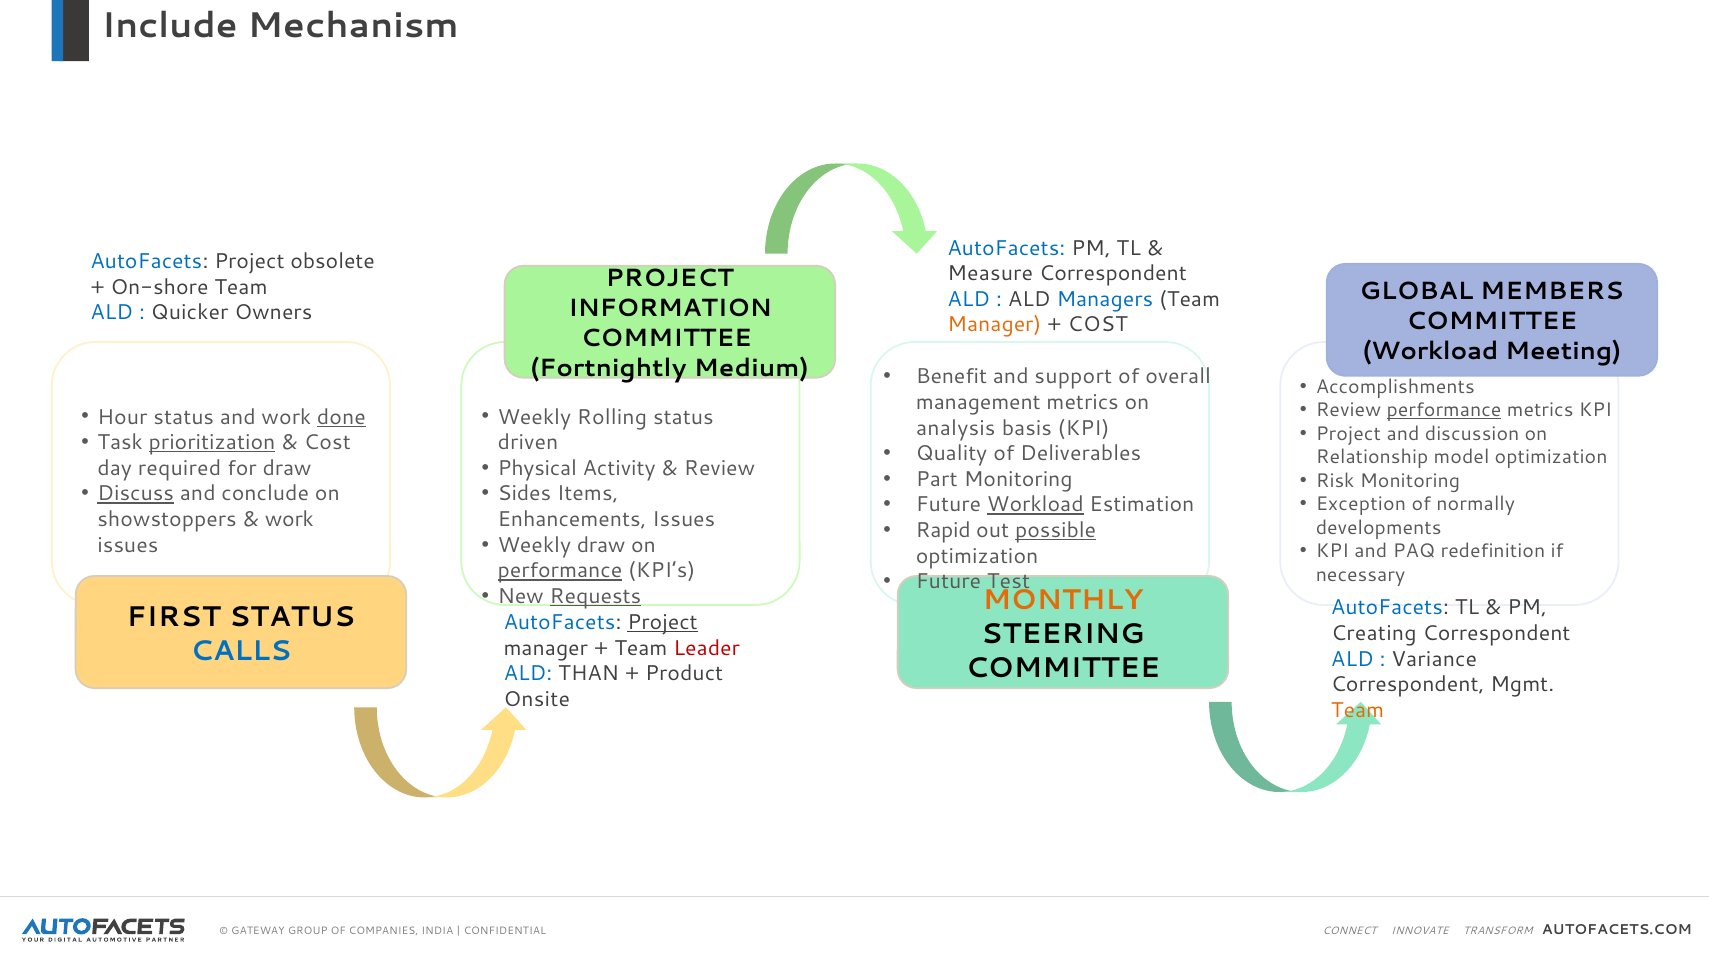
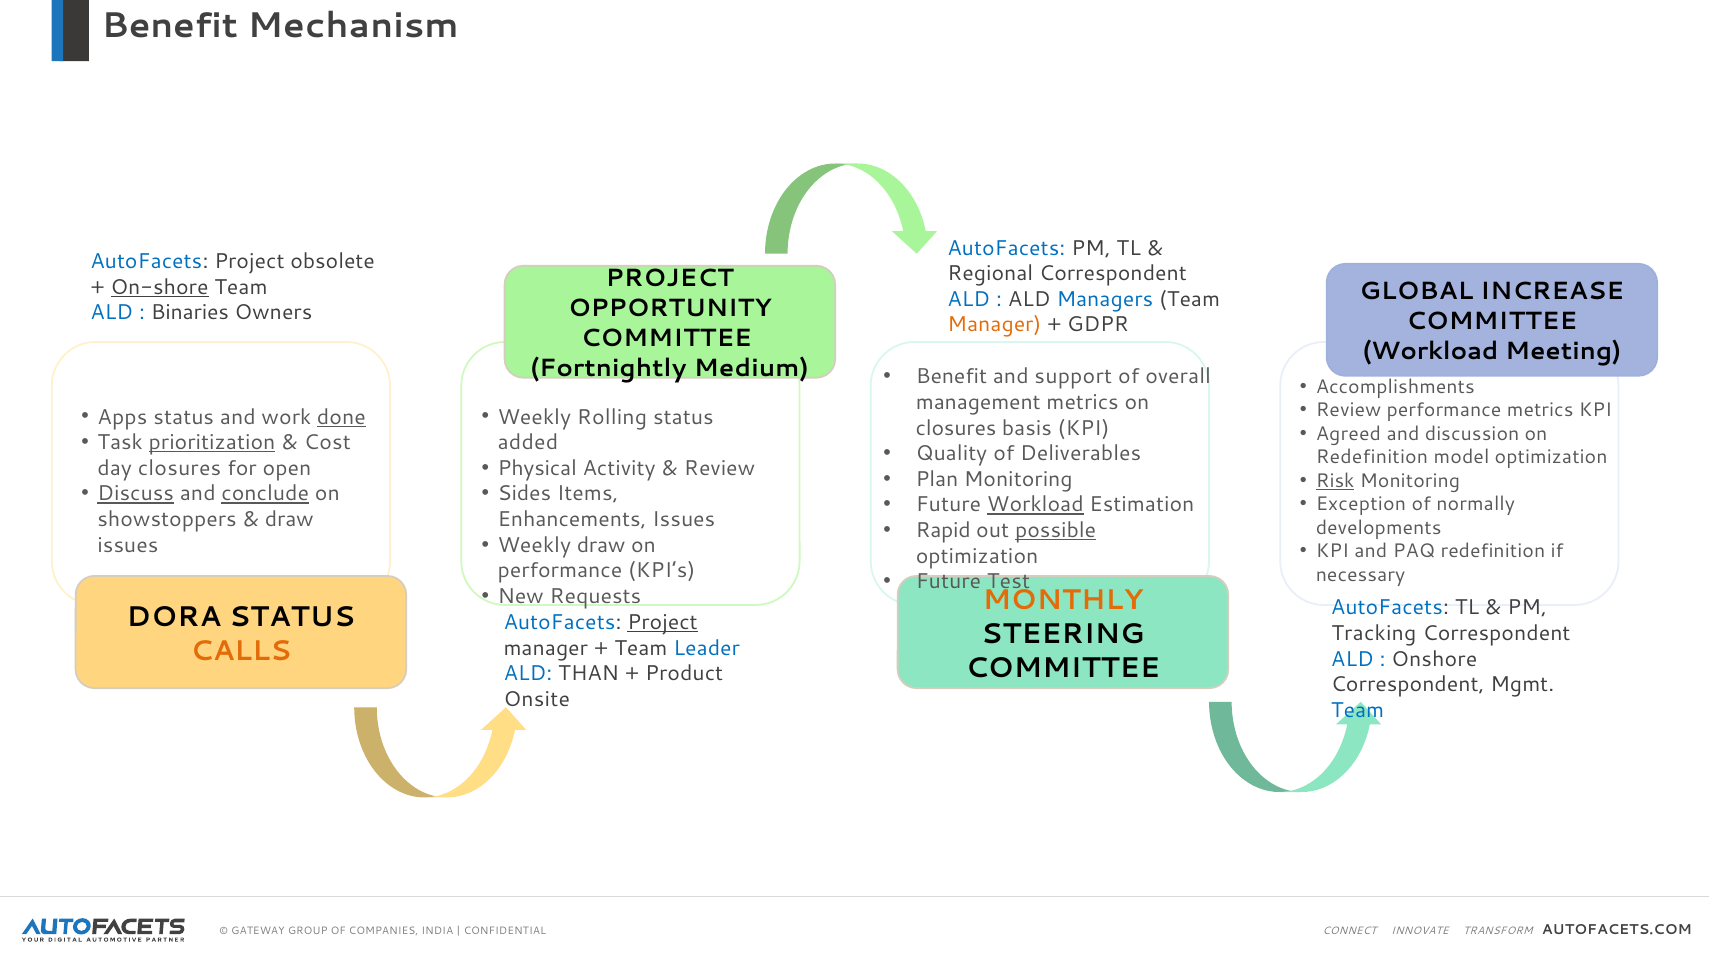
Include at (170, 25): Include -> Benefit
Measure: Measure -> Regional
On-shore underline: none -> present
MEMBERS: MEMBERS -> INCREASE
INFORMATION: INFORMATION -> OPPORTUNITY
Quicker: Quicker -> Binaries
COST at (1098, 325): COST -> GDPR
performance at (1444, 411) underline: present -> none
Hour: Hour -> Apps
analysis at (956, 428): analysis -> closures
Project at (1348, 434): Project -> Agreed
driven: driven -> added
Relationship at (1372, 458): Relationship -> Redefinition
day required: required -> closures
for draw: draw -> open
Part: Part -> Plan
Risk underline: none -> present
conclude underline: none -> present
work at (289, 520): work -> draw
performance at (560, 571) underline: present -> none
Requests underline: present -> none
FIRST: FIRST -> DORA
Creating: Creating -> Tracking
Leader colour: red -> blue
CALLS colour: blue -> orange
Variance: Variance -> Onshore
Team at (1358, 711) colour: orange -> blue
